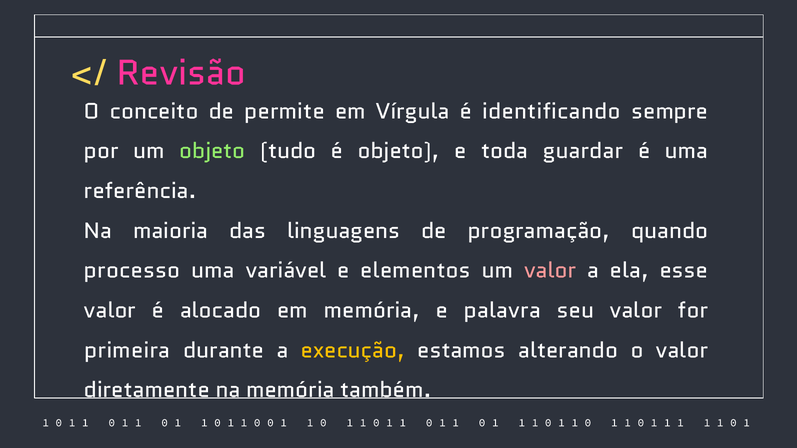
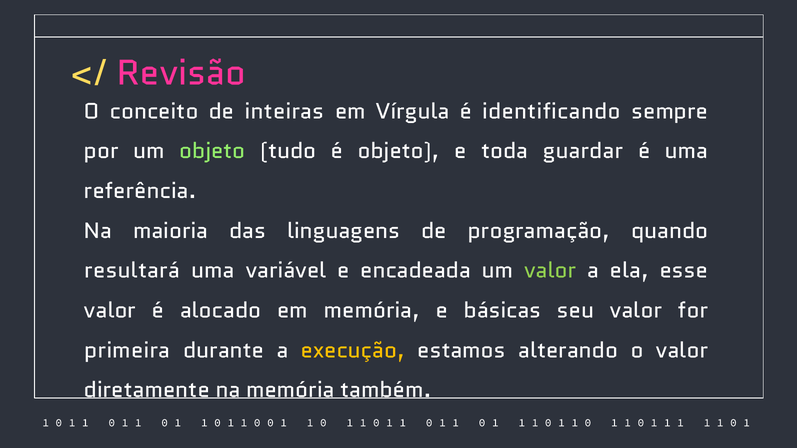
permite: permite -> inteiras
processo: processo -> resultará
elementos: elementos -> encadeada
valor at (550, 271) colour: pink -> light green
palavra: palavra -> básicas
